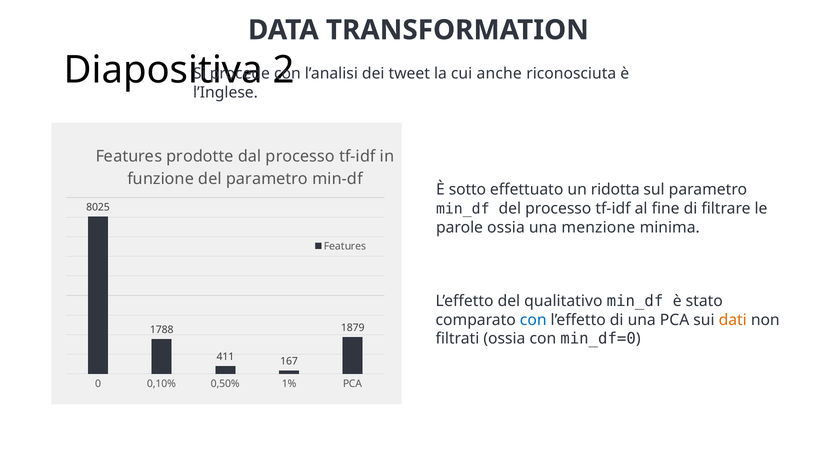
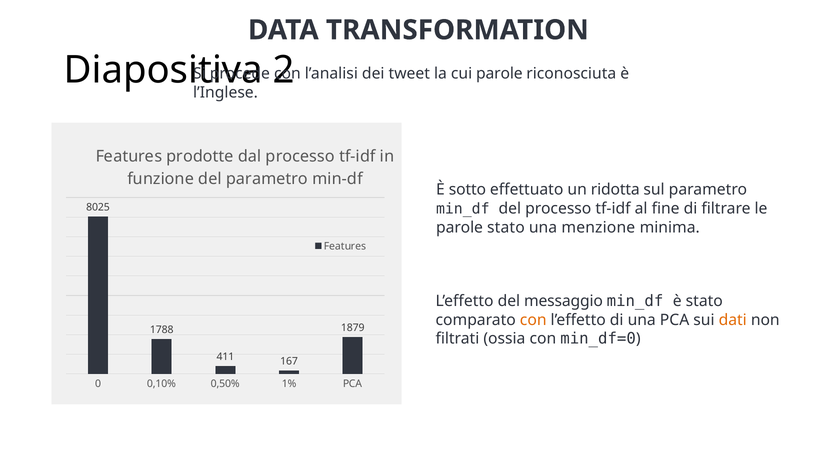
cui anche: anche -> parole
parole ossia: ossia -> stato
qualitativo: qualitativo -> messaggio
con at (533, 320) colour: blue -> orange
